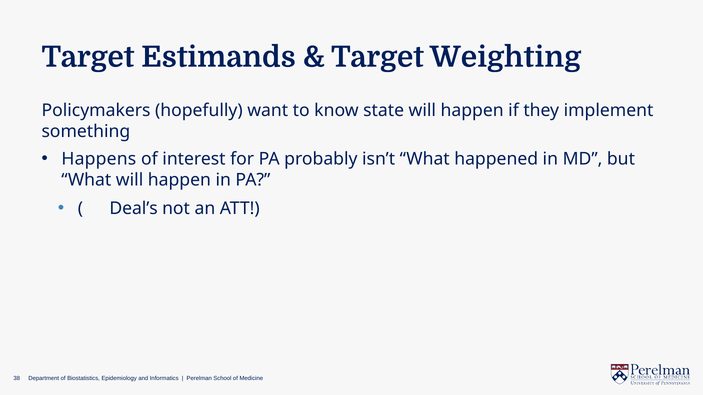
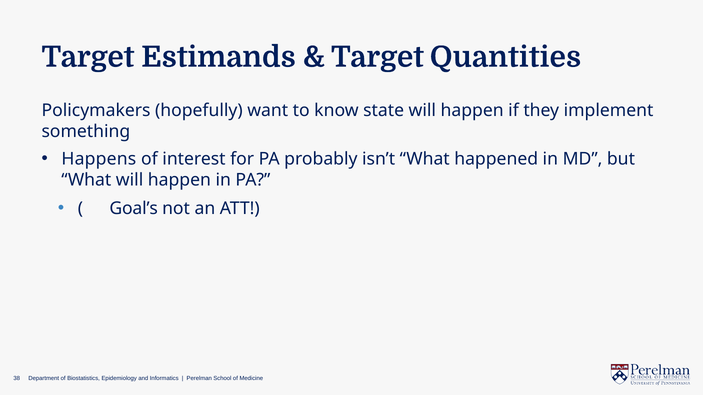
Weighting: Weighting -> Quantities
Deal’s: Deal’s -> Goal’s
